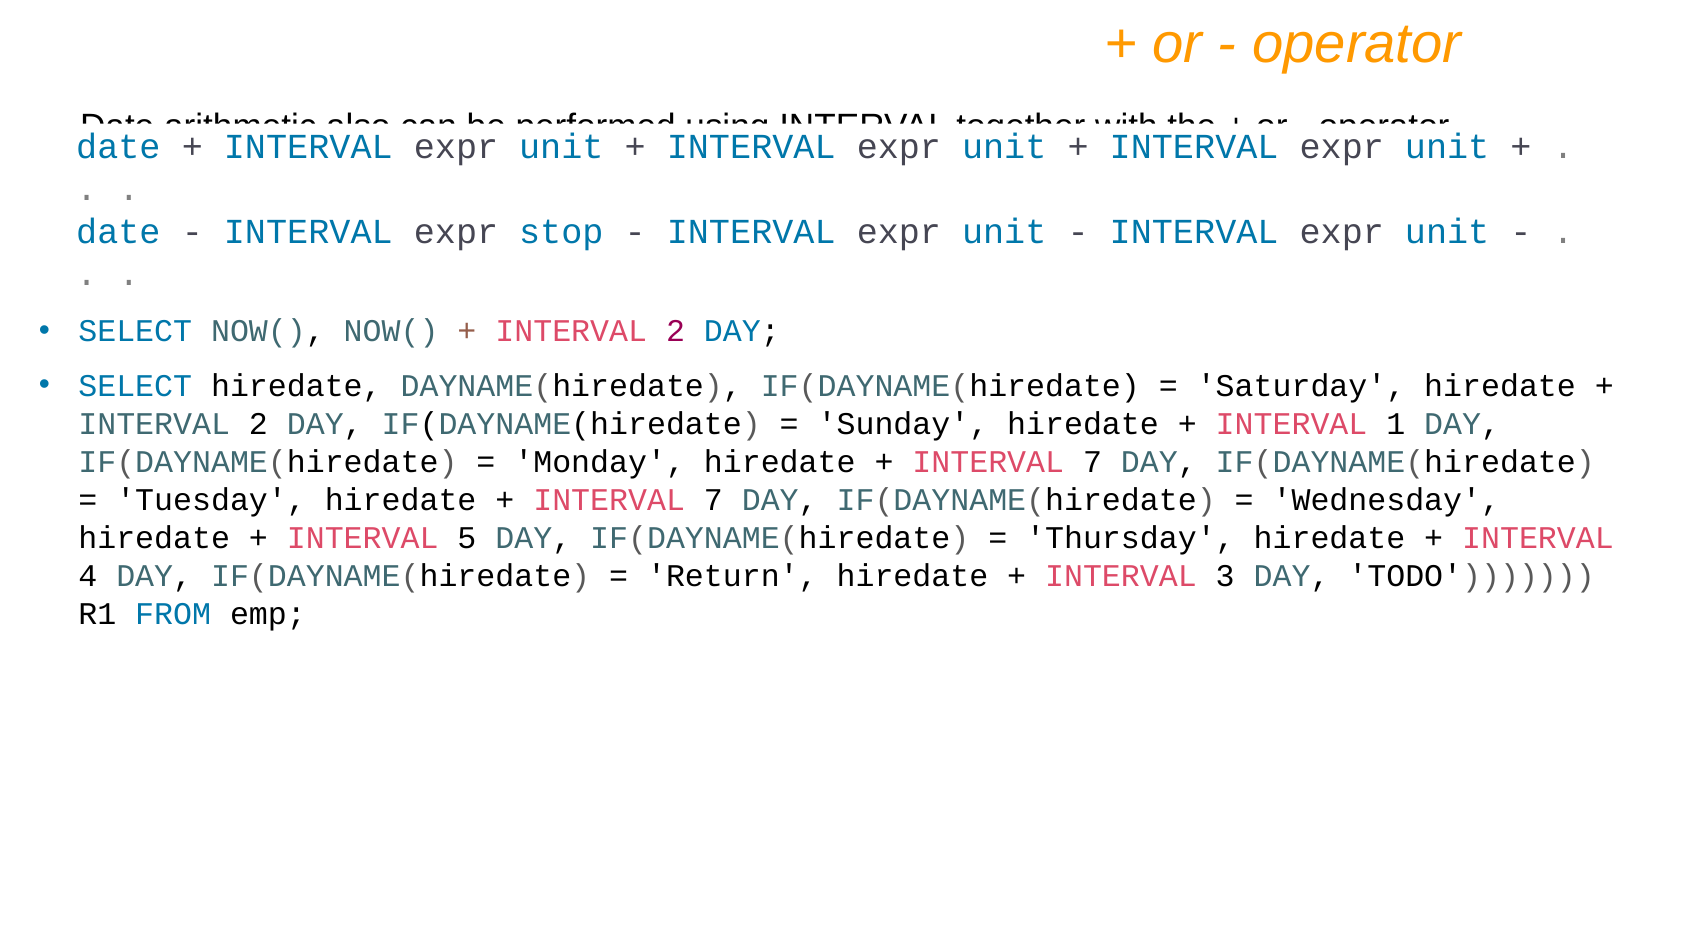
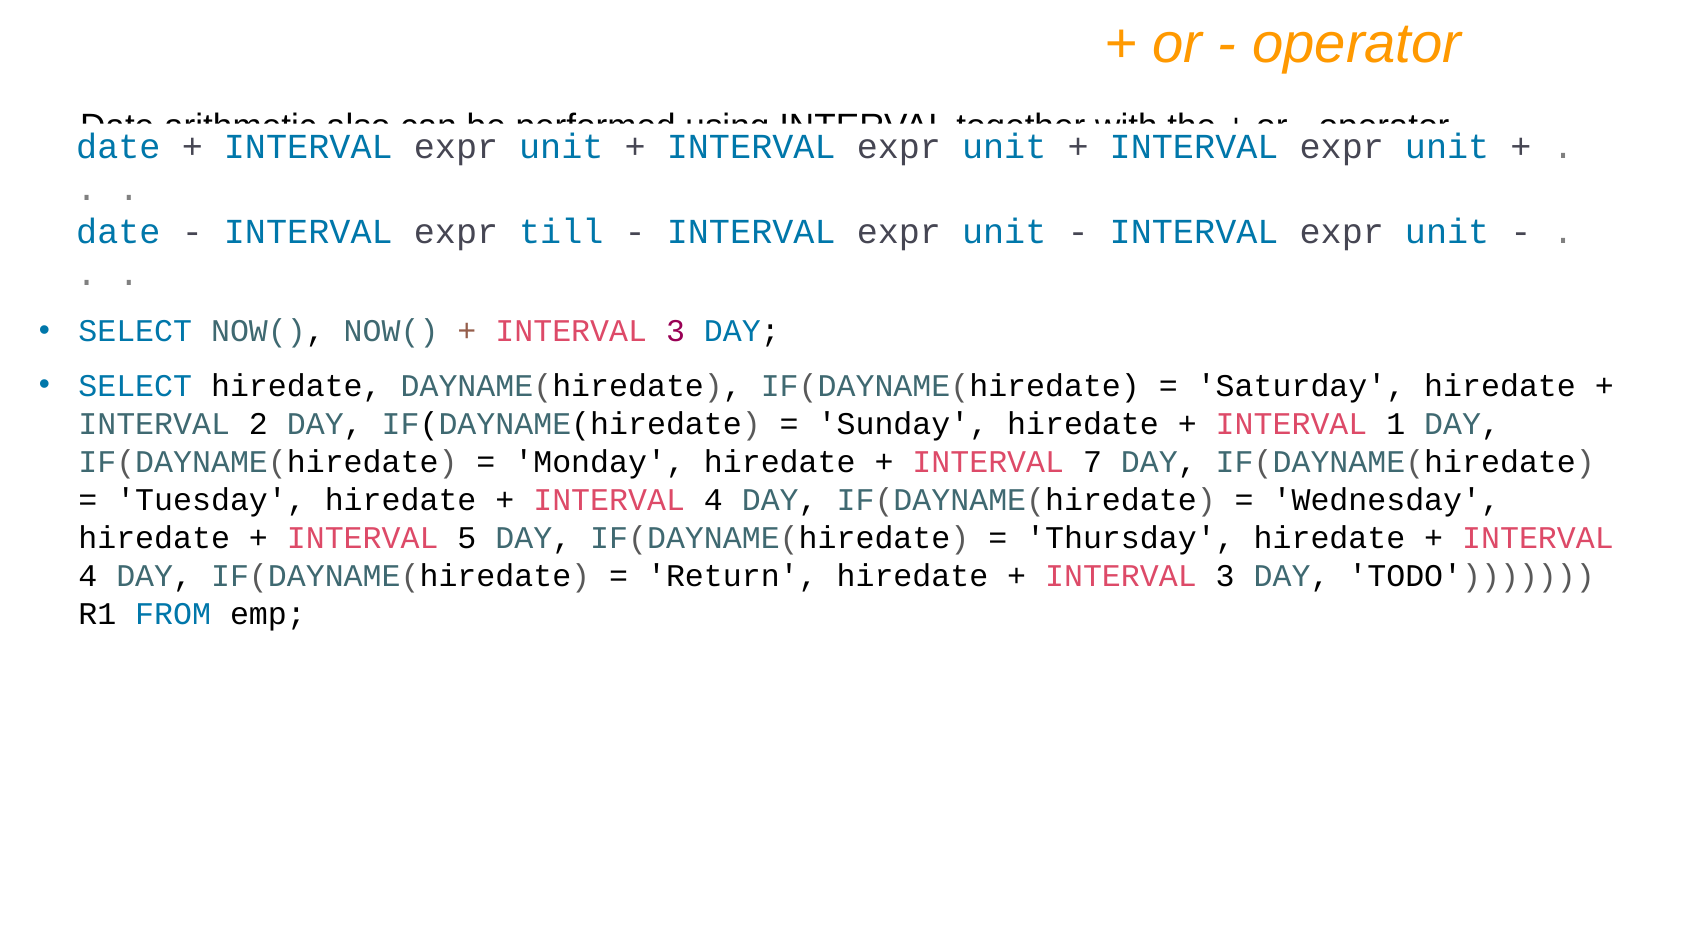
stop: stop -> till
2 at (675, 331): 2 -> 3
7 at (713, 500): 7 -> 4
